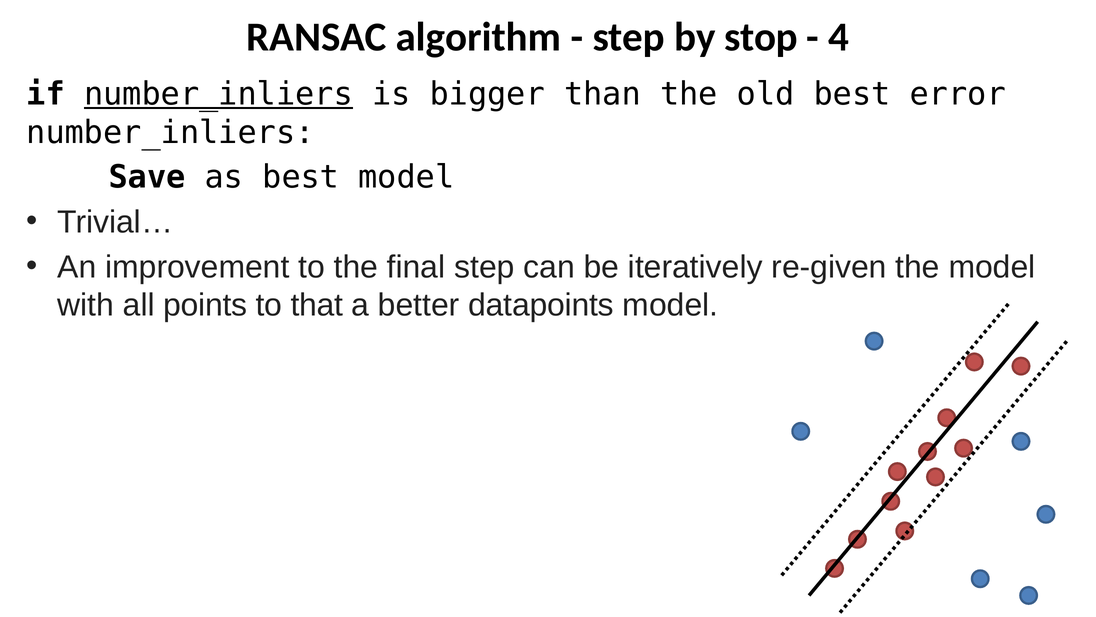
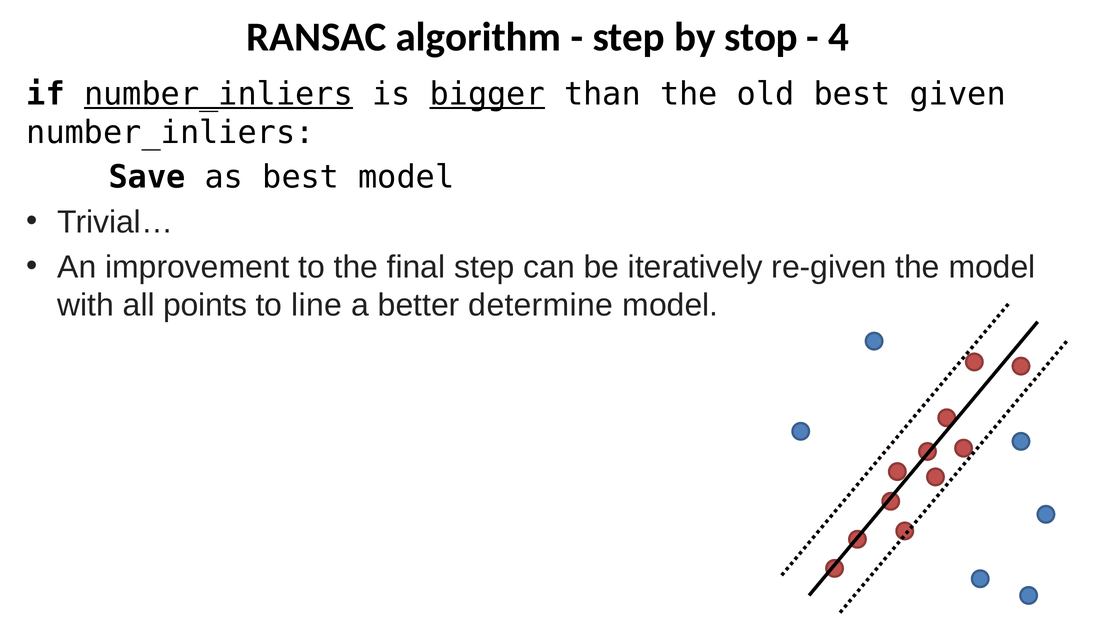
bigger underline: none -> present
error: error -> given
that: that -> line
datapoints: datapoints -> determine
